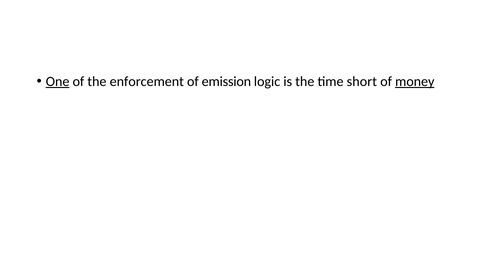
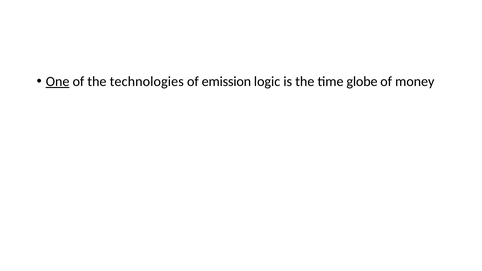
enforcement: enforcement -> technologies
short: short -> globe
money underline: present -> none
